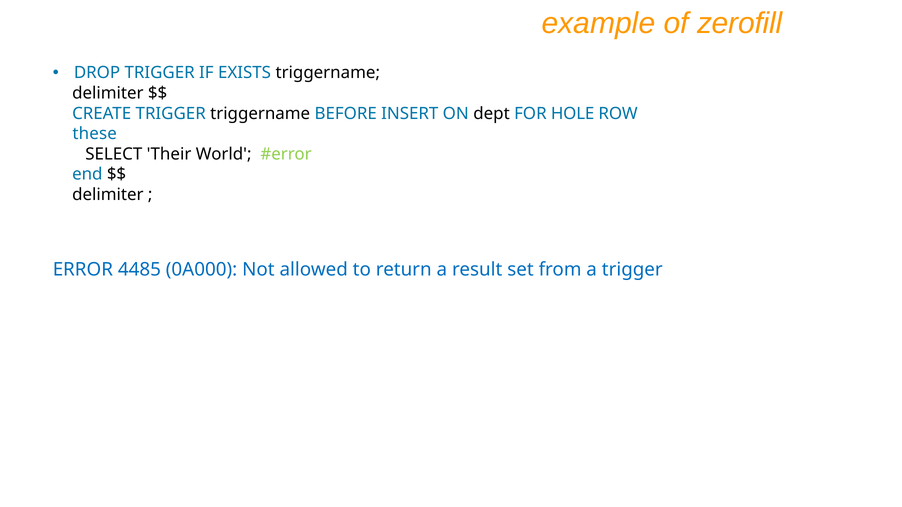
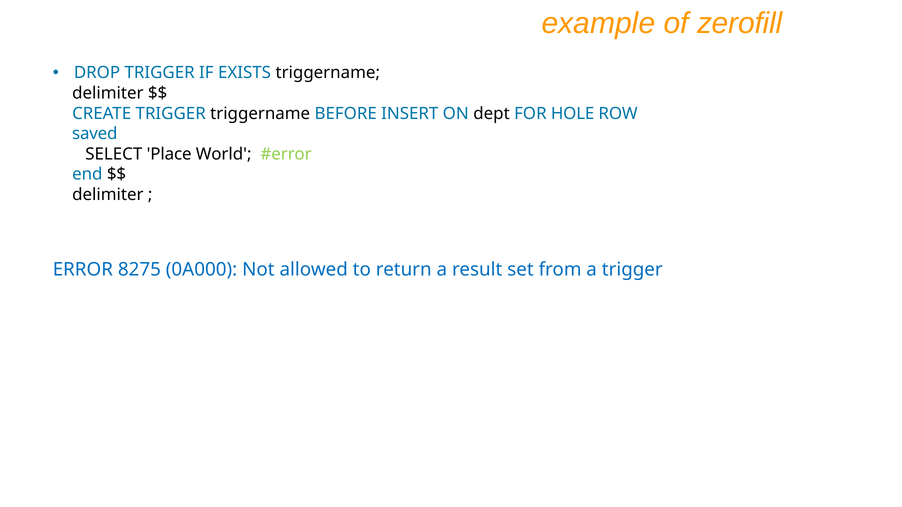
these: these -> saved
Their: Their -> Place
4485: 4485 -> 8275
